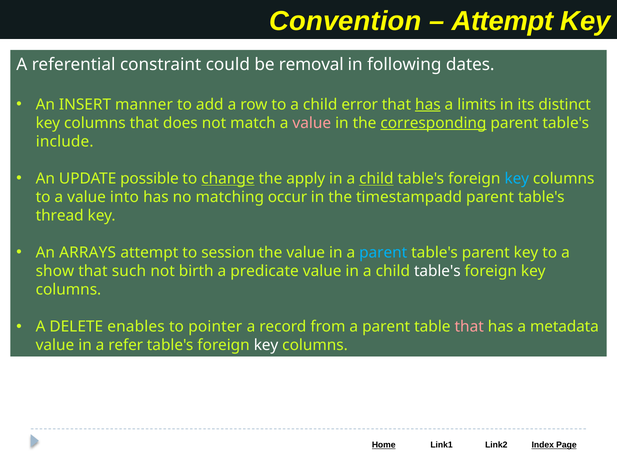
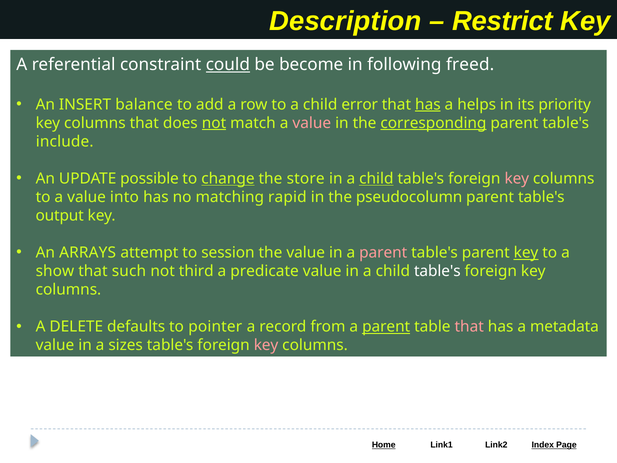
Convention: Convention -> Description
Attempt at (503, 21): Attempt -> Restrict
could underline: none -> present
removal: removal -> become
dates: dates -> freed
manner: manner -> balance
limits: limits -> helps
distinct: distinct -> priority
not at (214, 123) underline: none -> present
apply: apply -> store
key at (517, 179) colour: light blue -> pink
occur: occur -> rapid
timestampadd: timestampadd -> pseudocolumn
thread: thread -> output
parent at (383, 253) colour: light blue -> pink
key at (526, 253) underline: none -> present
birth: birth -> third
enables: enables -> defaults
parent at (386, 327) underline: none -> present
refer: refer -> sizes
key at (266, 345) colour: white -> pink
